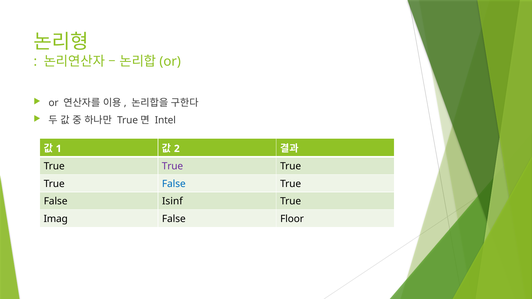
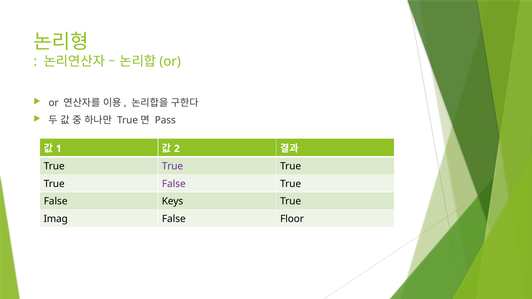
Intel: Intel -> Pass
False at (174, 184) colour: blue -> purple
Isinf: Isinf -> Keys
